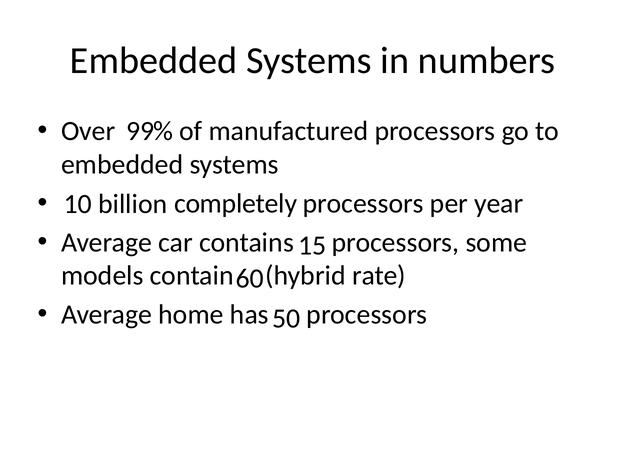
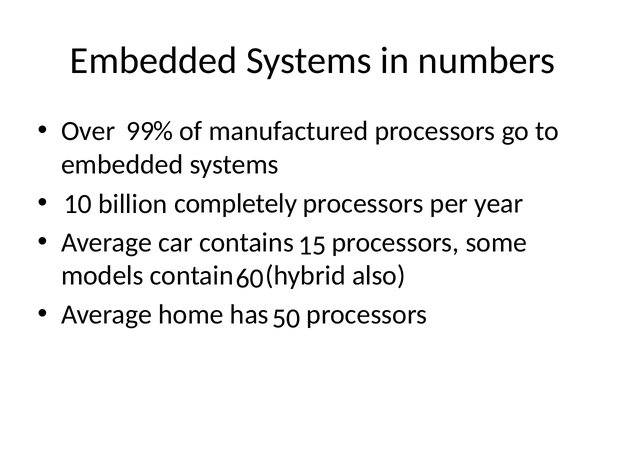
rate: rate -> also
